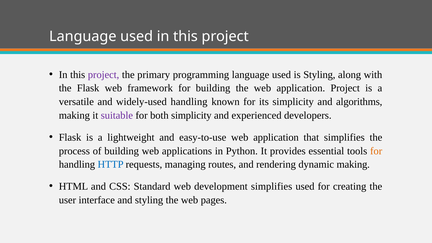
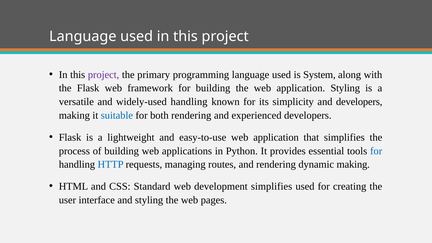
is Styling: Styling -> System
application Project: Project -> Styling
and algorithms: algorithms -> developers
suitable colour: purple -> blue
both simplicity: simplicity -> rendering
for at (376, 151) colour: orange -> blue
